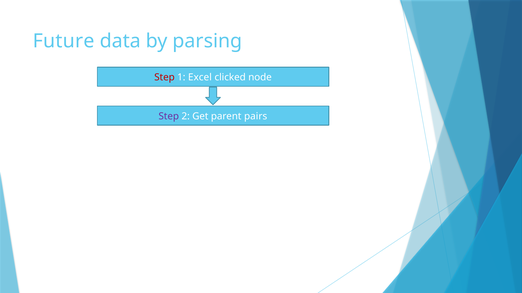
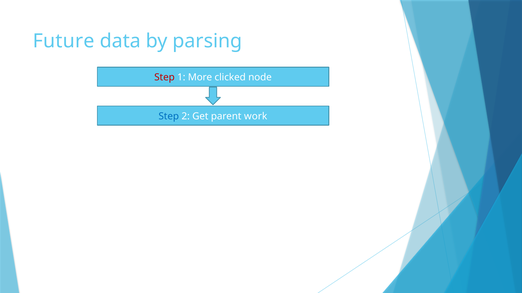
Excel: Excel -> More
Step at (169, 117) colour: purple -> blue
pairs: pairs -> work
